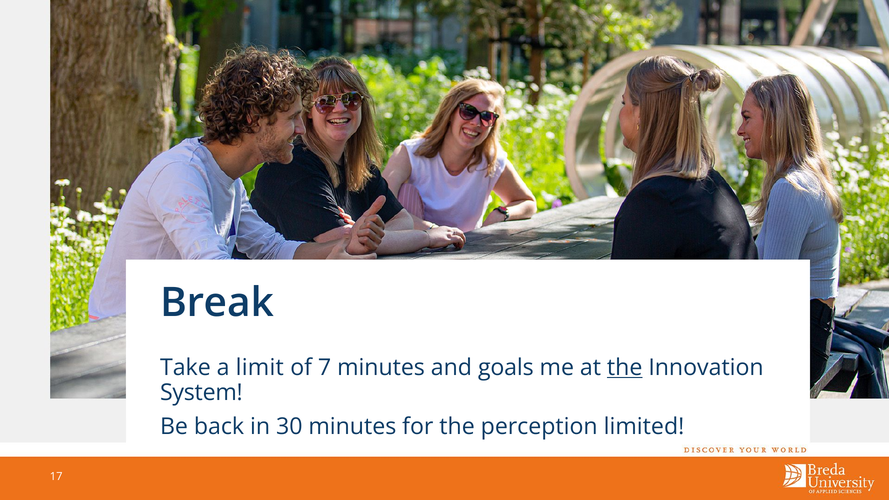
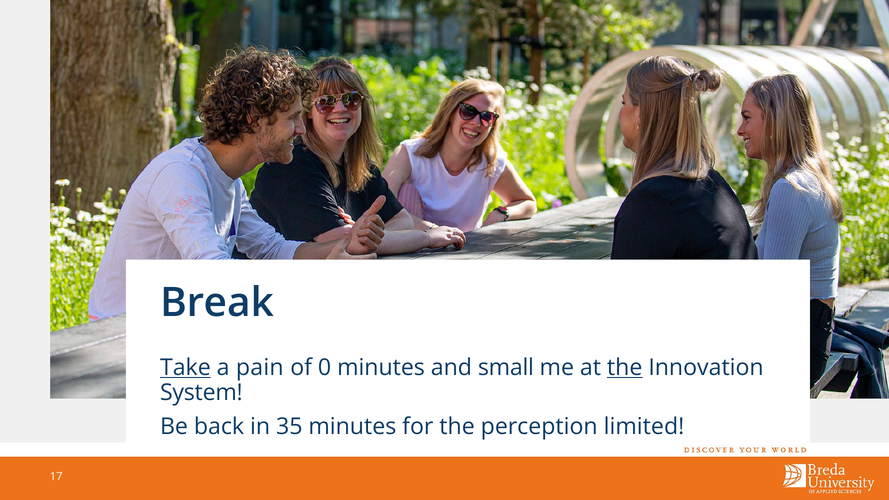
Take underline: none -> present
limit: limit -> pain
7: 7 -> 0
goals: goals -> small
30: 30 -> 35
